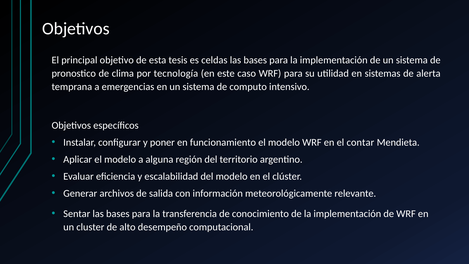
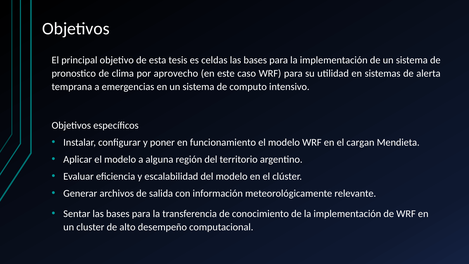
tecnología: tecnología -> aprovecho
contar: contar -> cargan
